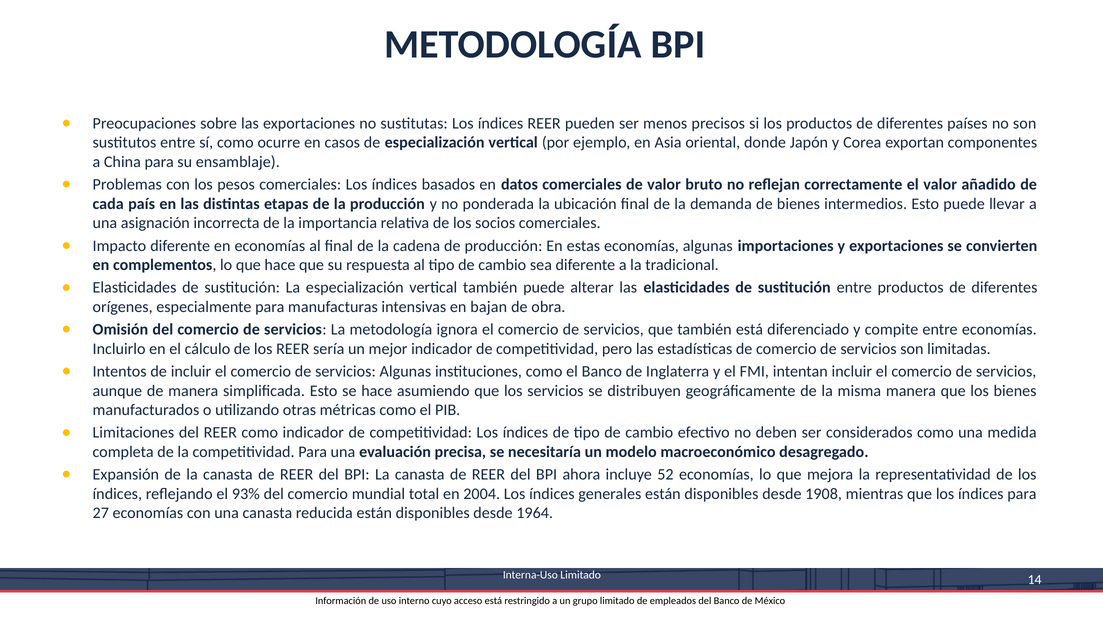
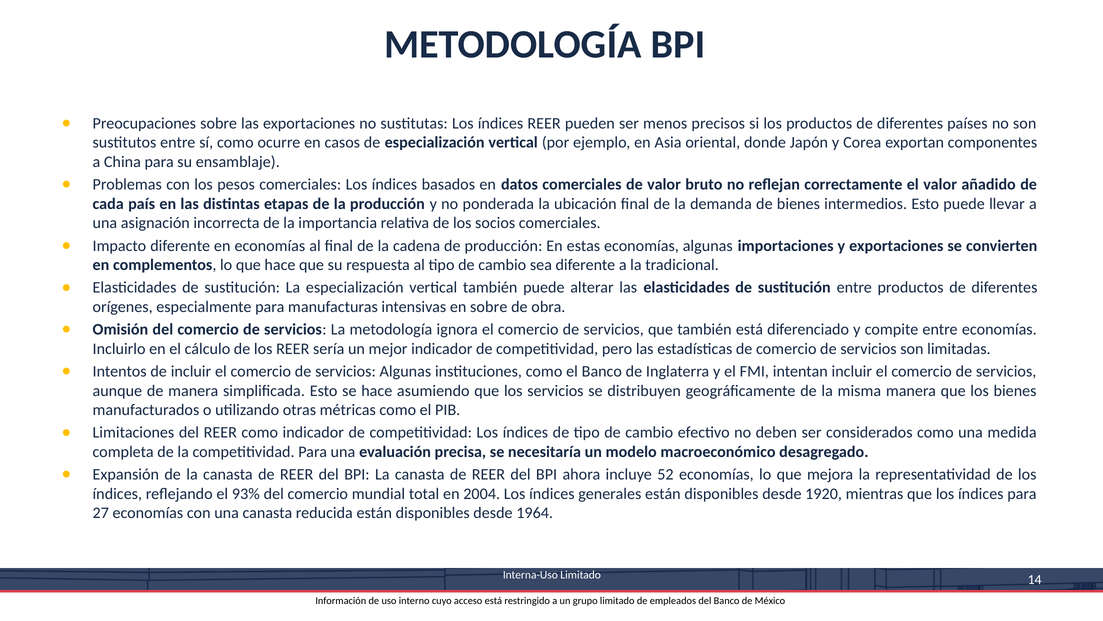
en bajan: bajan -> sobre
1908: 1908 -> 1920
